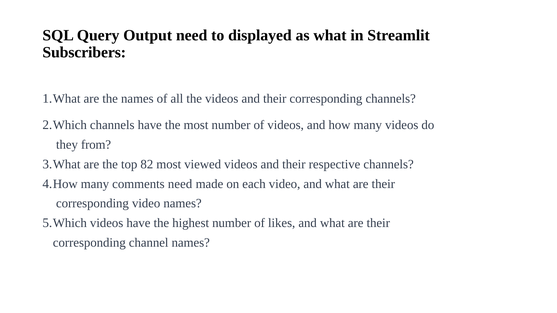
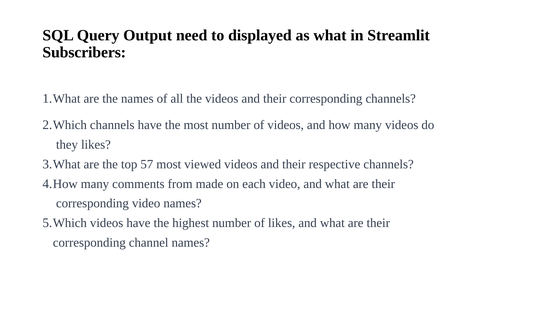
they from: from -> likes
82: 82 -> 57
comments need: need -> from
